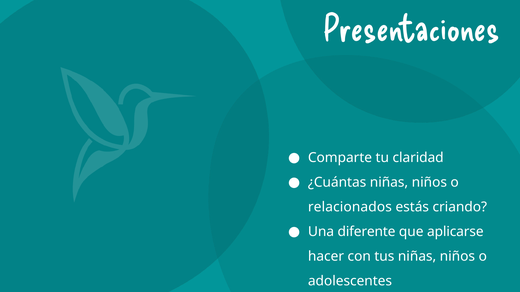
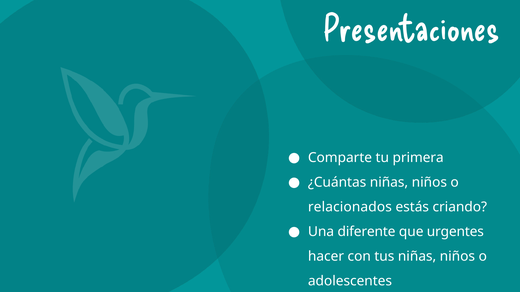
claridad: claridad -> primera
aplicarse: aplicarse -> urgentes
